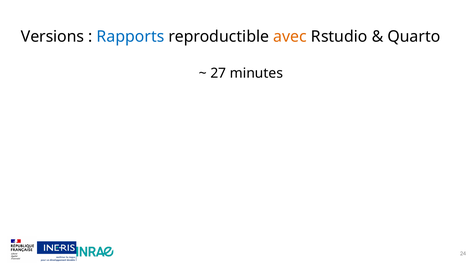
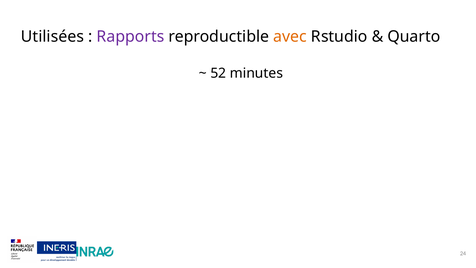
Versions: Versions -> Utilisées
Rapports colour: blue -> purple
27: 27 -> 52
